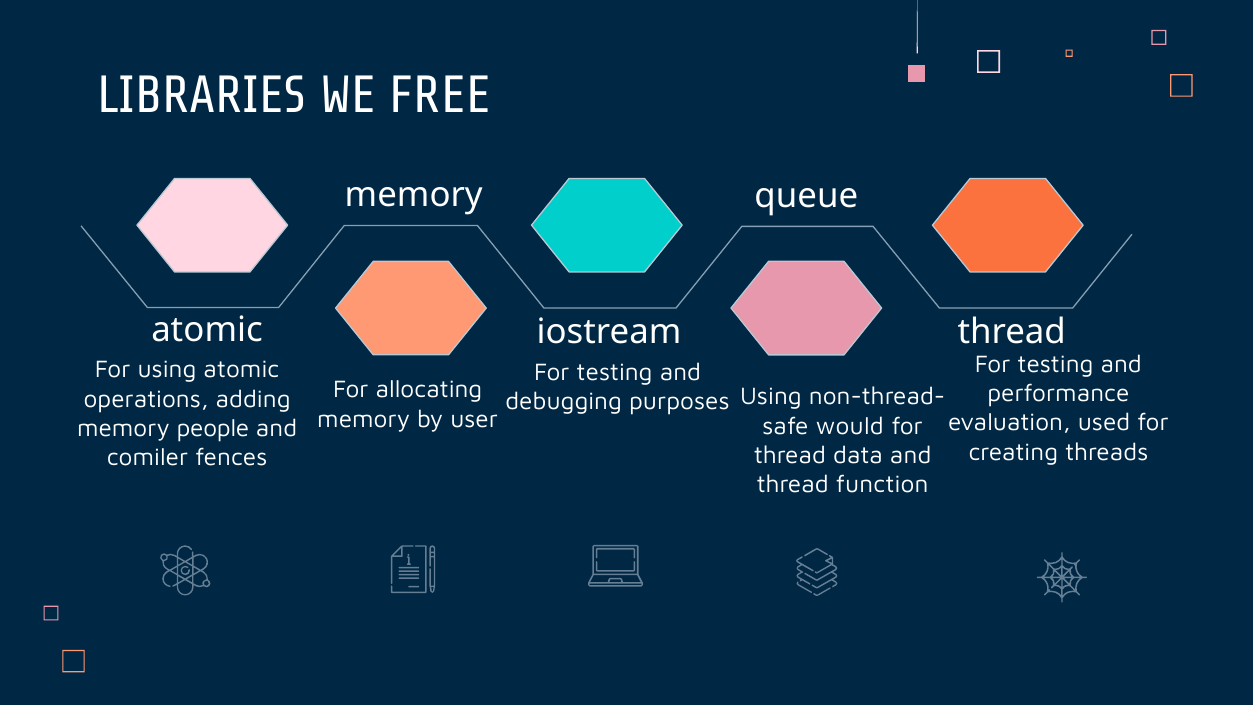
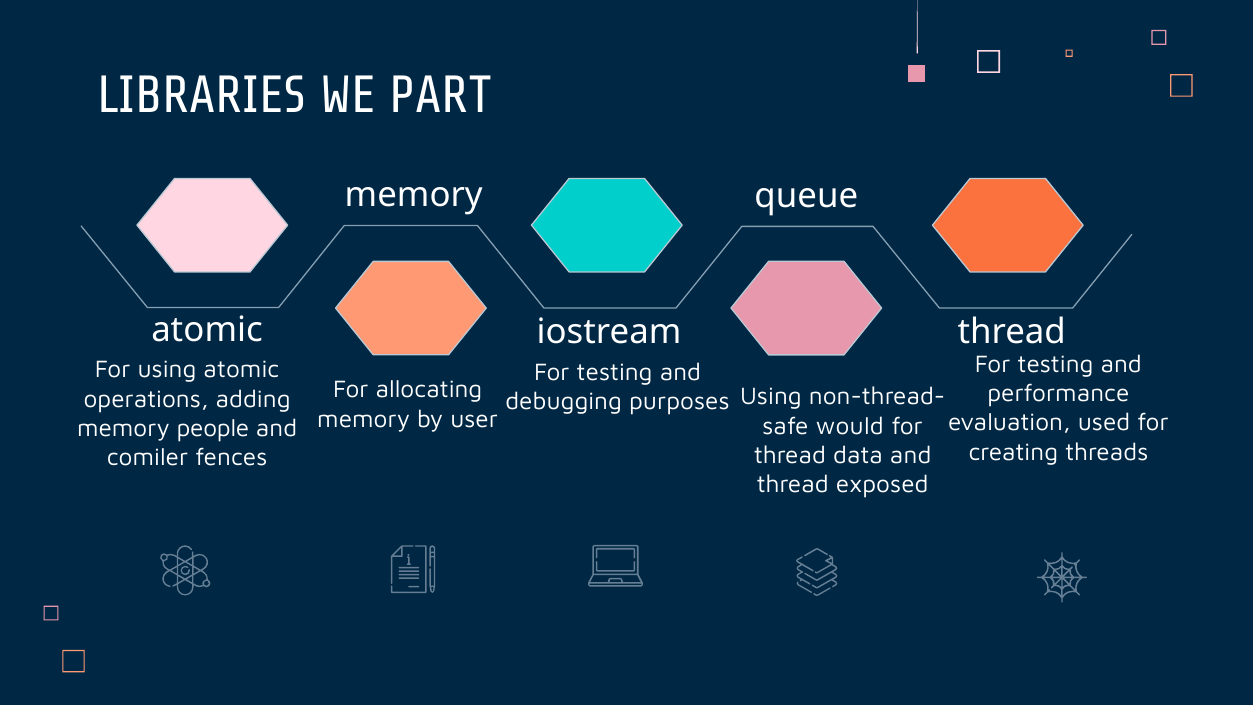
FREE: FREE -> PART
function: function -> exposed
